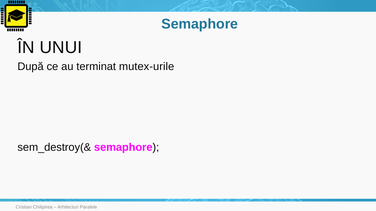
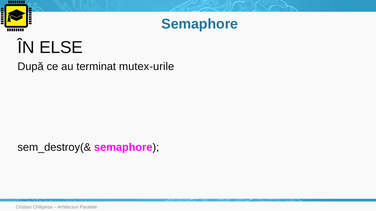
UNUI: UNUI -> ELSE
